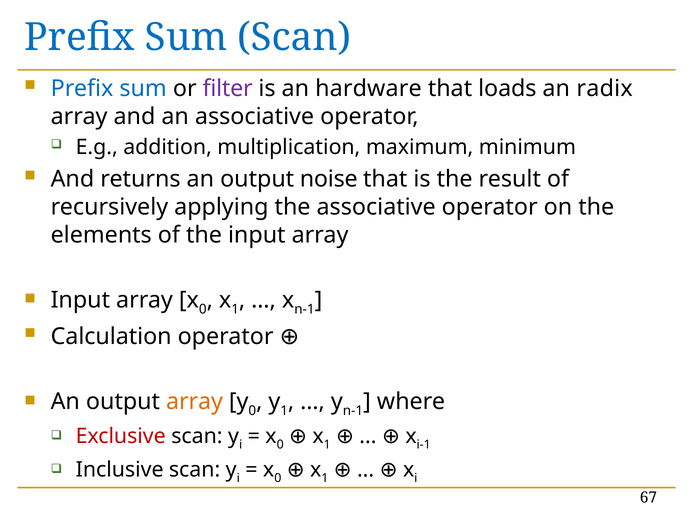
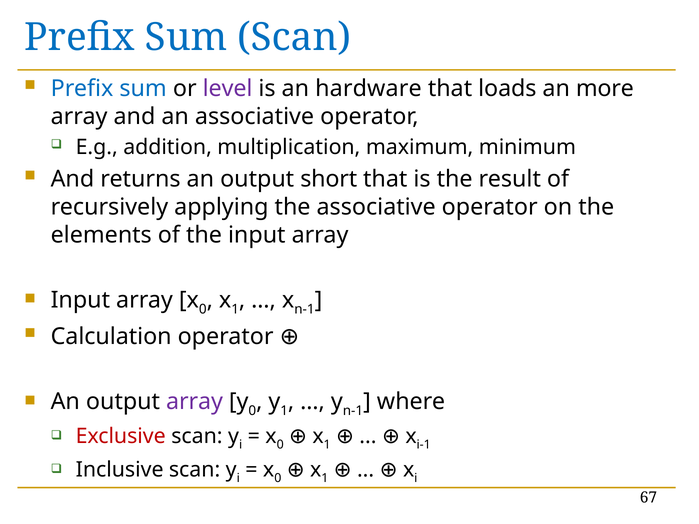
filter: filter -> level
radix: radix -> more
noise: noise -> short
array at (195, 402) colour: orange -> purple
